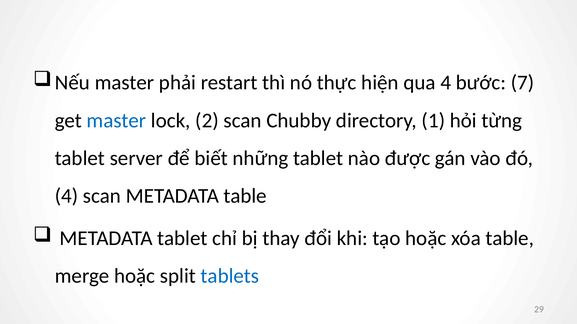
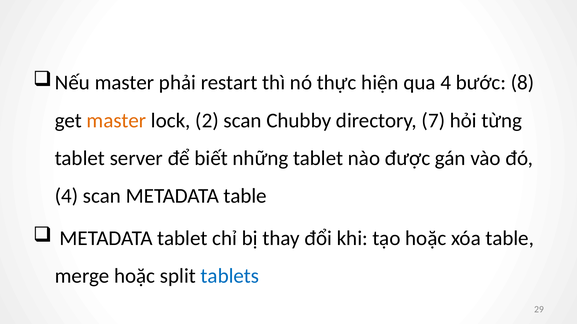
7: 7 -> 8
master at (116, 121) colour: blue -> orange
1: 1 -> 7
